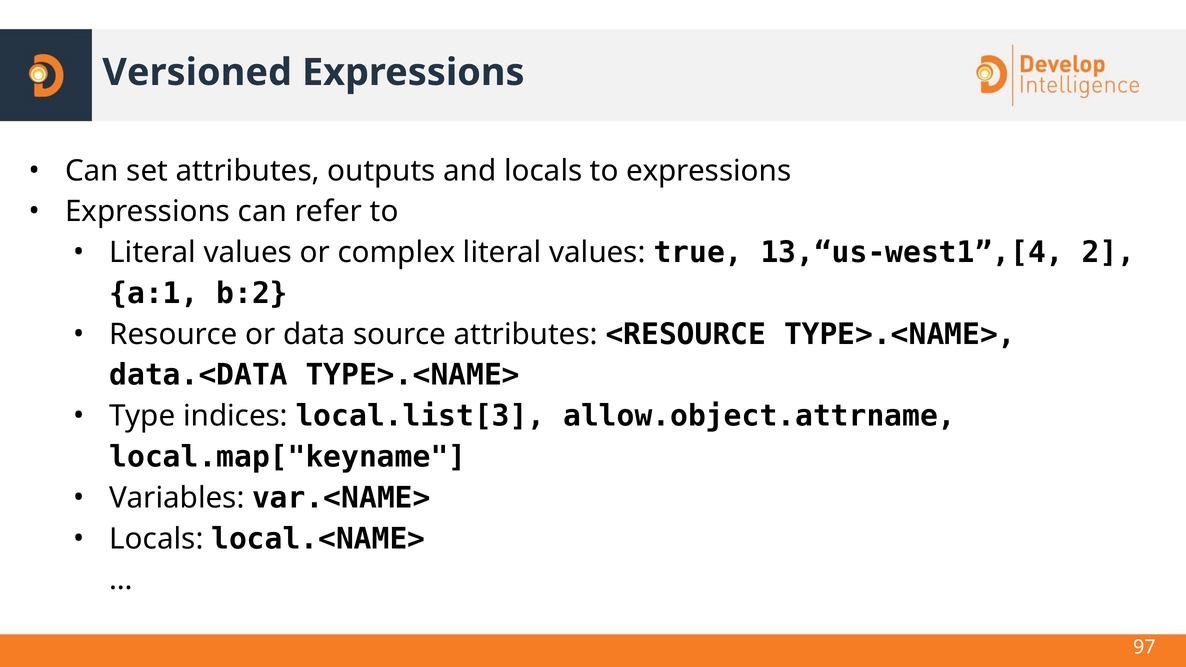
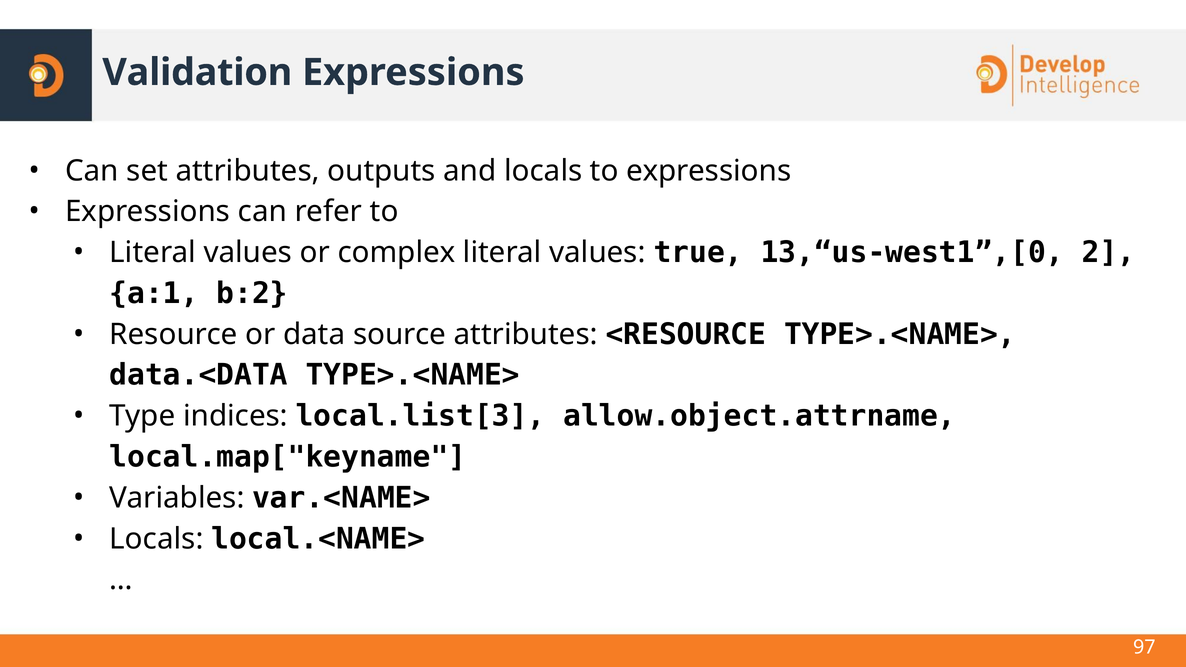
Versioned: Versioned -> Validation
13,“us-west1”,[4: 13,“us-west1”,[4 -> 13,“us-west1”,[0
